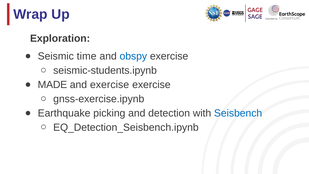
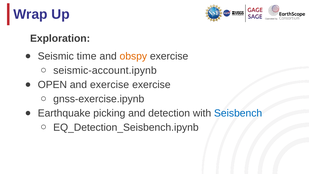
obspy colour: blue -> orange
seismic-students.ipynb: seismic-students.ipynb -> seismic-account.ipynb
MADE: MADE -> OPEN
